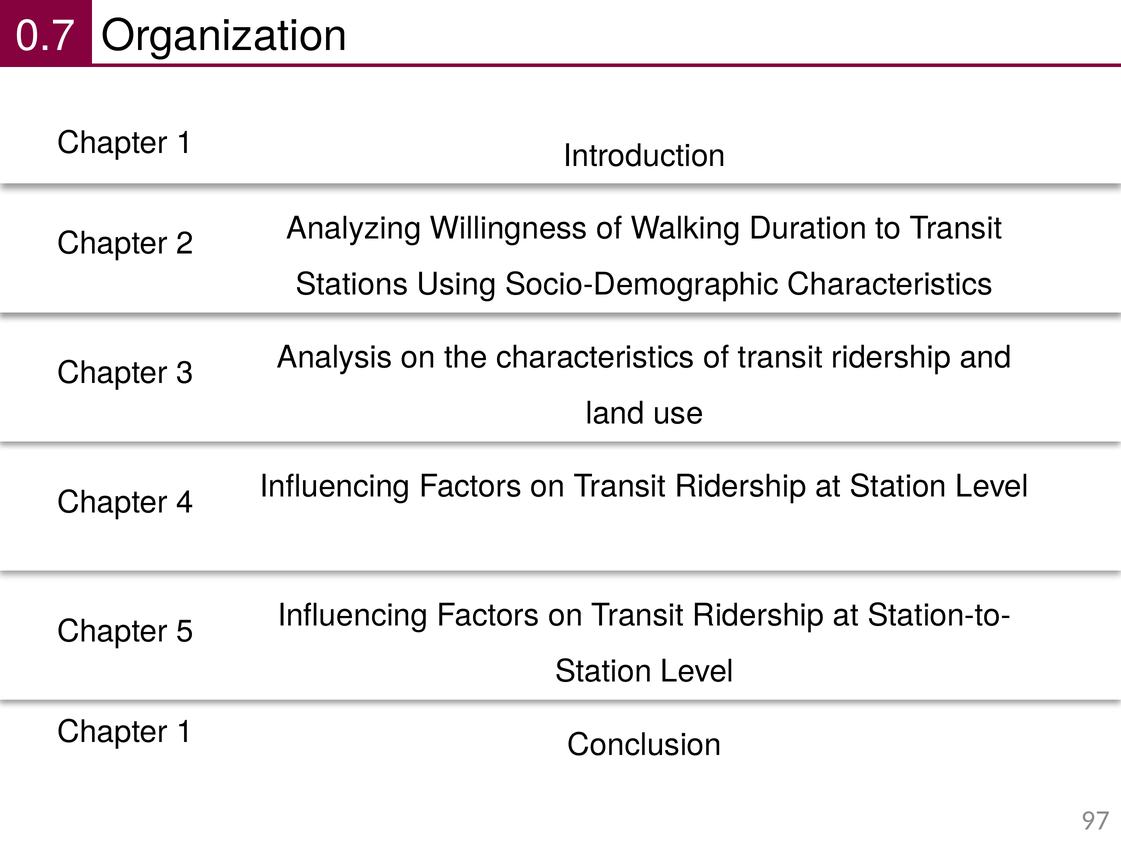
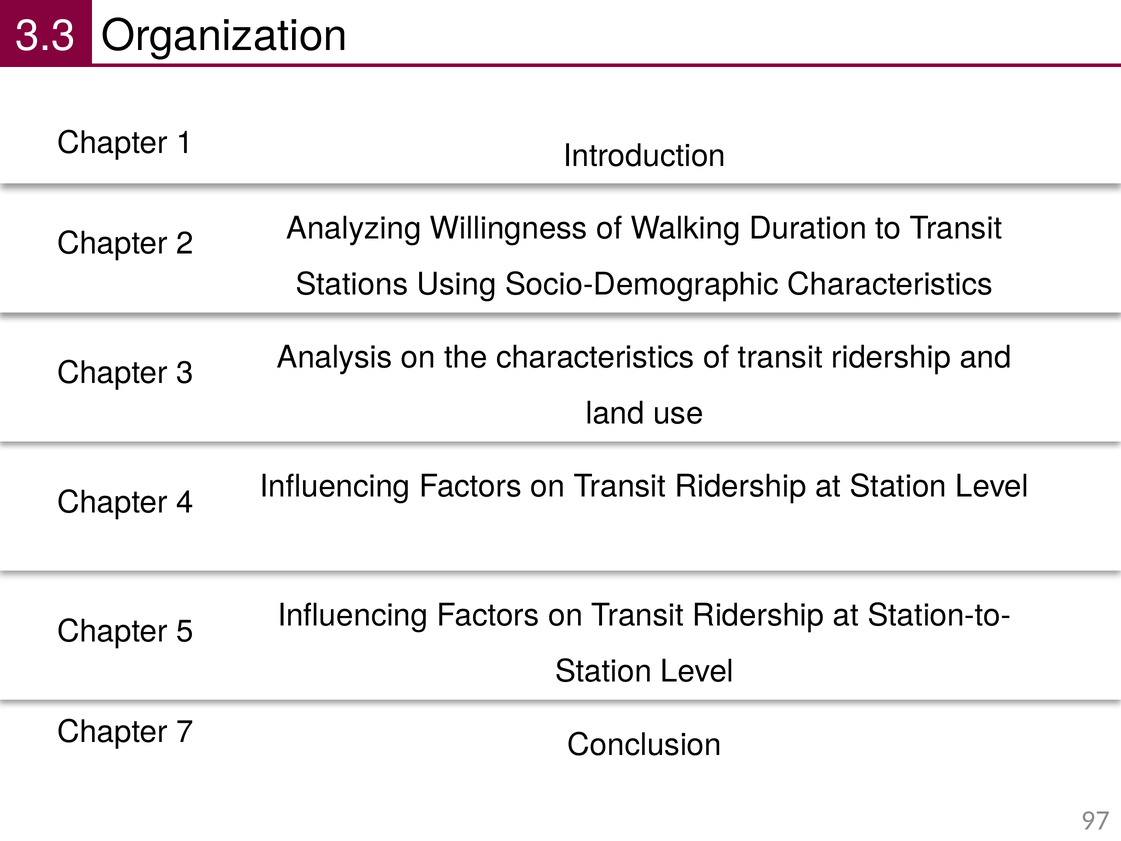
0.7: 0.7 -> 3.3
1 at (185, 732): 1 -> 7
